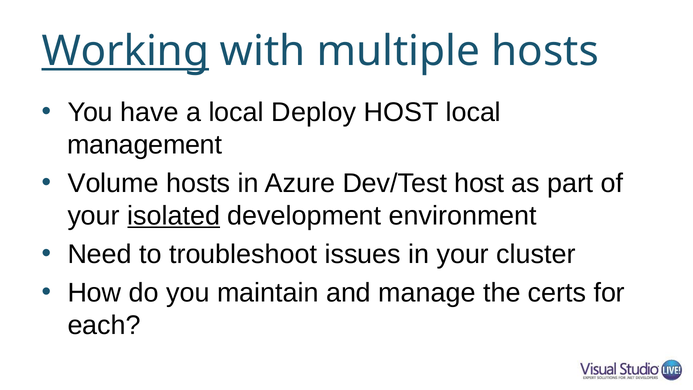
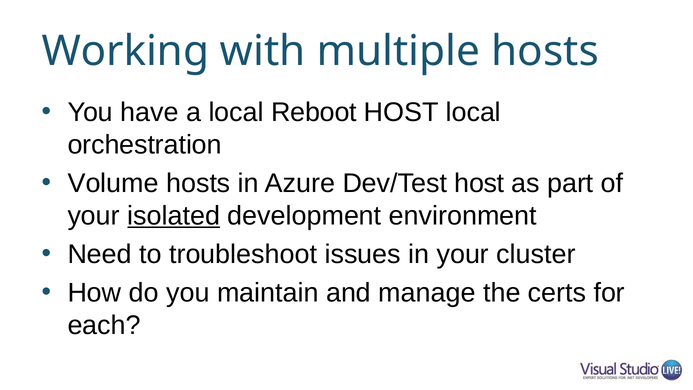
Working underline: present -> none
Deploy: Deploy -> Reboot
management: management -> orchestration
